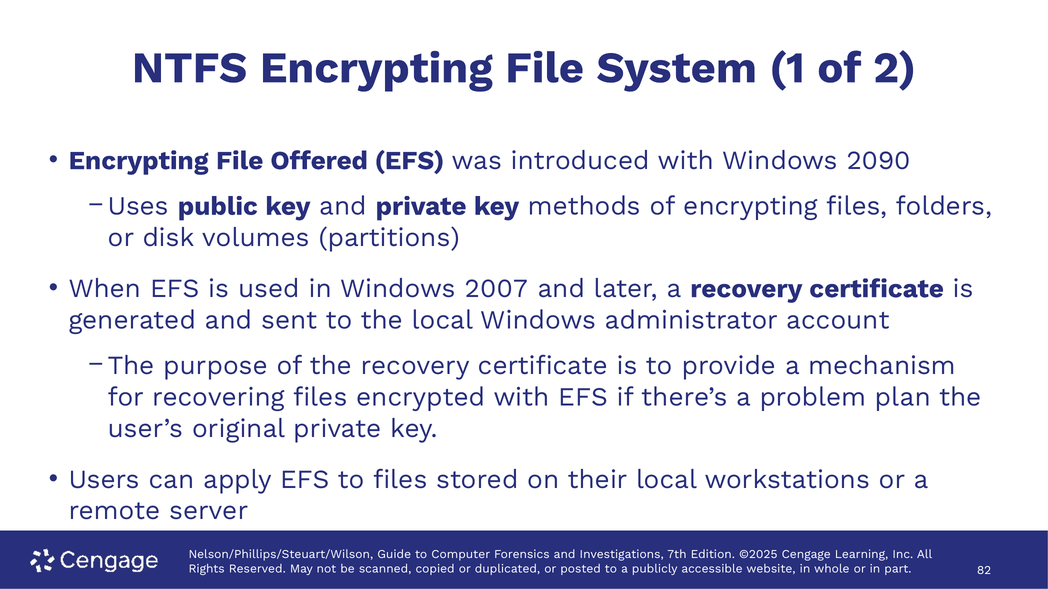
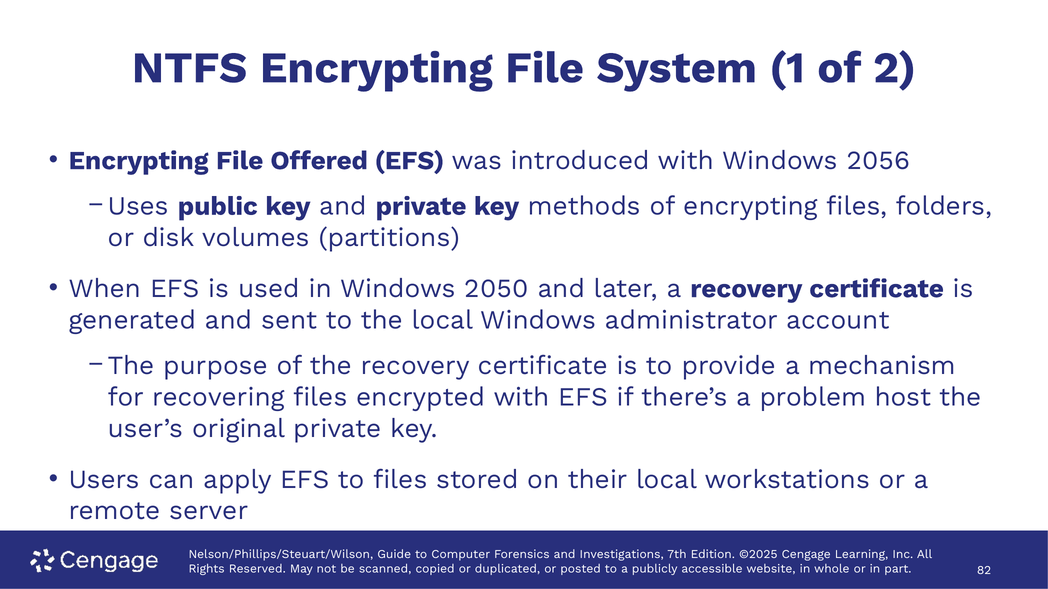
2090: 2090 -> 2056
2007: 2007 -> 2050
plan: plan -> host
